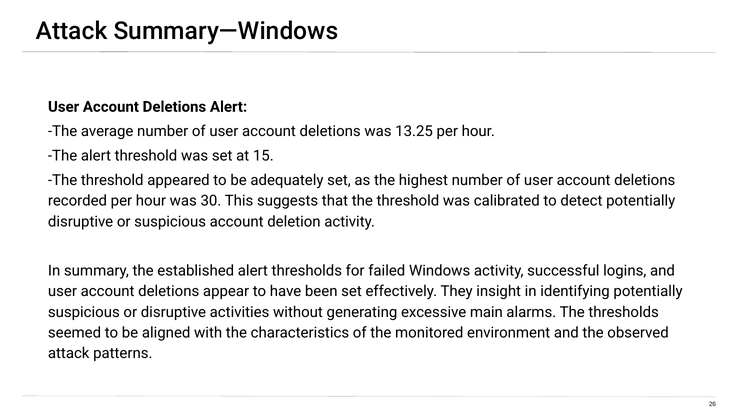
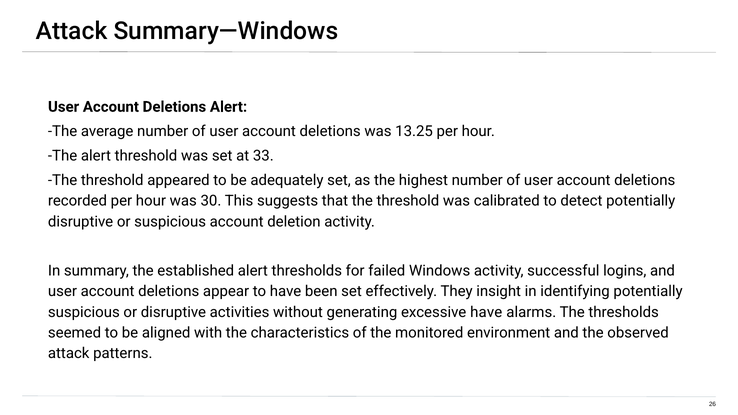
15: 15 -> 33
excessive main: main -> have
